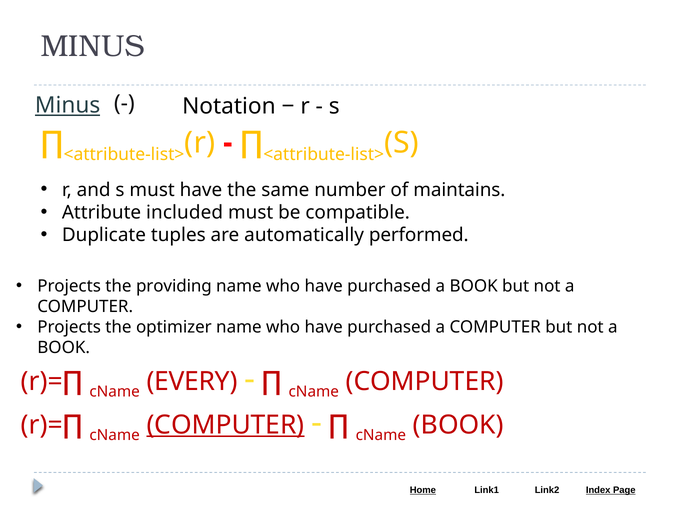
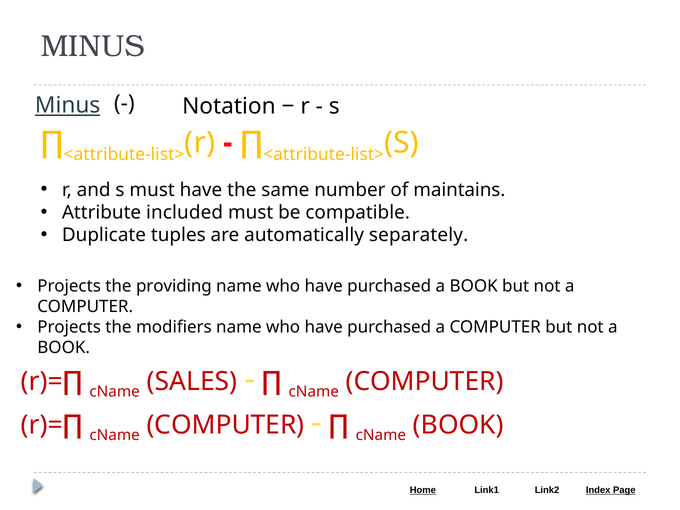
performed: performed -> separately
optimizer: optimizer -> modifiers
EVERY: EVERY -> SALES
COMPUTER at (225, 425) underline: present -> none
